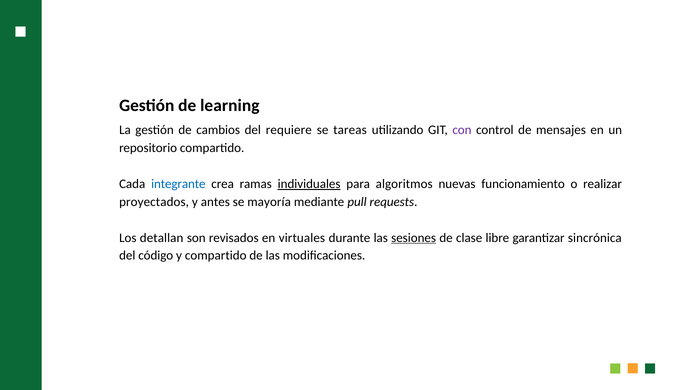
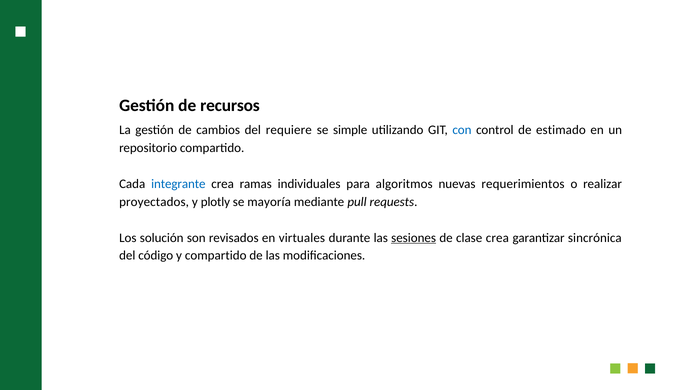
learning: learning -> recursos
tareas: tareas -> simple
con colour: purple -> blue
mensajes: mensajes -> estimado
individuales underline: present -> none
funcionamiento: funcionamiento -> requerimientos
antes: antes -> plotly
detallan: detallan -> solución
clase libre: libre -> crea
